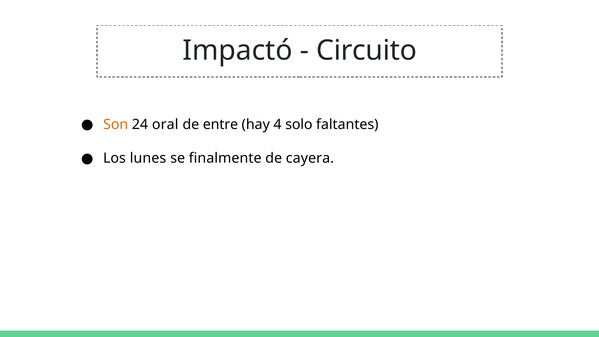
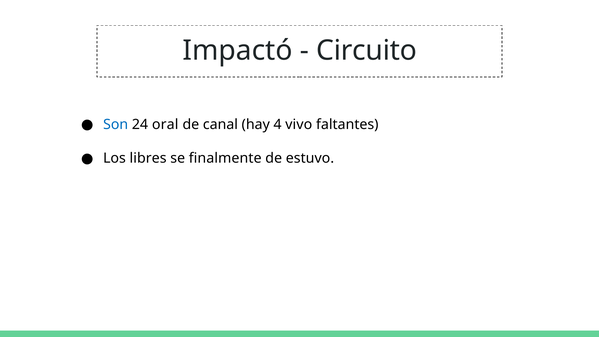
Son colour: orange -> blue
entre: entre -> canal
solo: solo -> vivo
lunes: lunes -> libres
cayera: cayera -> estuvo
